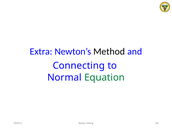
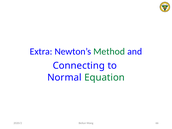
Method colour: black -> green
